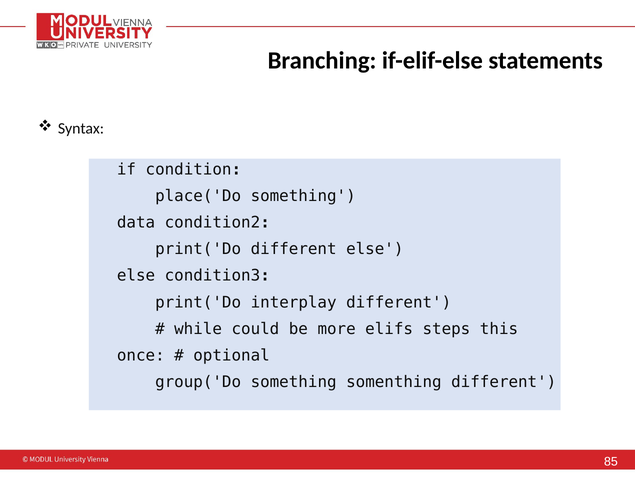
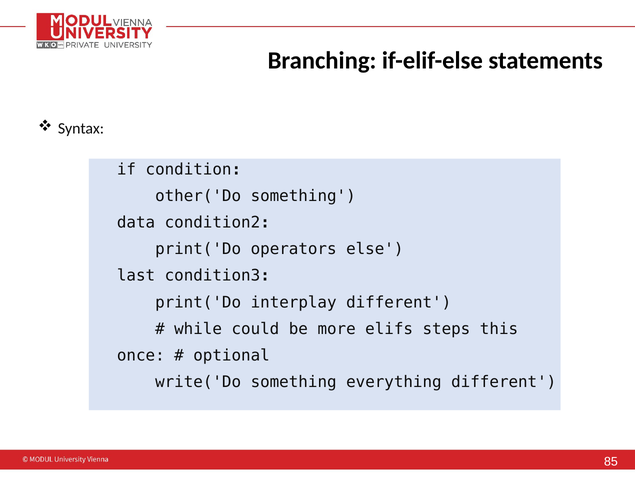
place('Do: place('Do -> other('Do
print('Do different: different -> operators
else at (136, 275): else -> last
group('Do: group('Do -> write('Do
somenthing: somenthing -> everything
